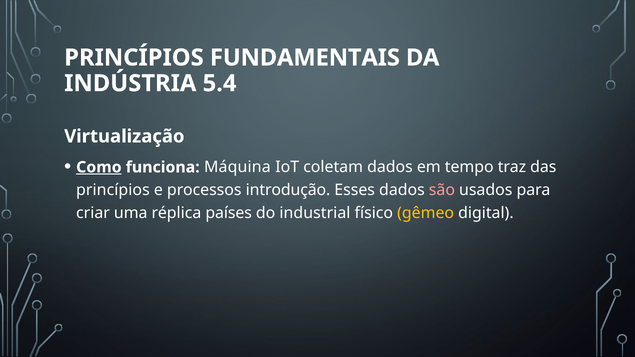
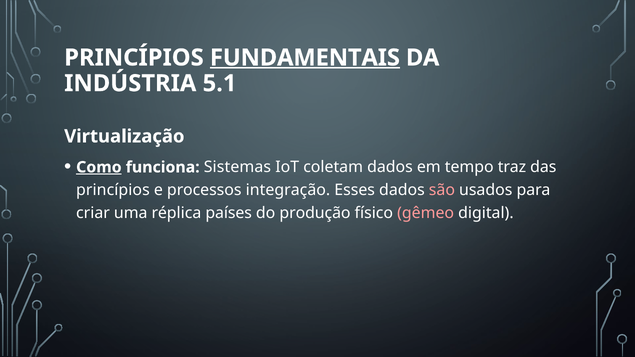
FUNDAMENTAIS underline: none -> present
5.4: 5.4 -> 5.1
Máquina: Máquina -> Sistemas
introdução: introdução -> integração
industrial: industrial -> produção
gêmeo colour: yellow -> pink
